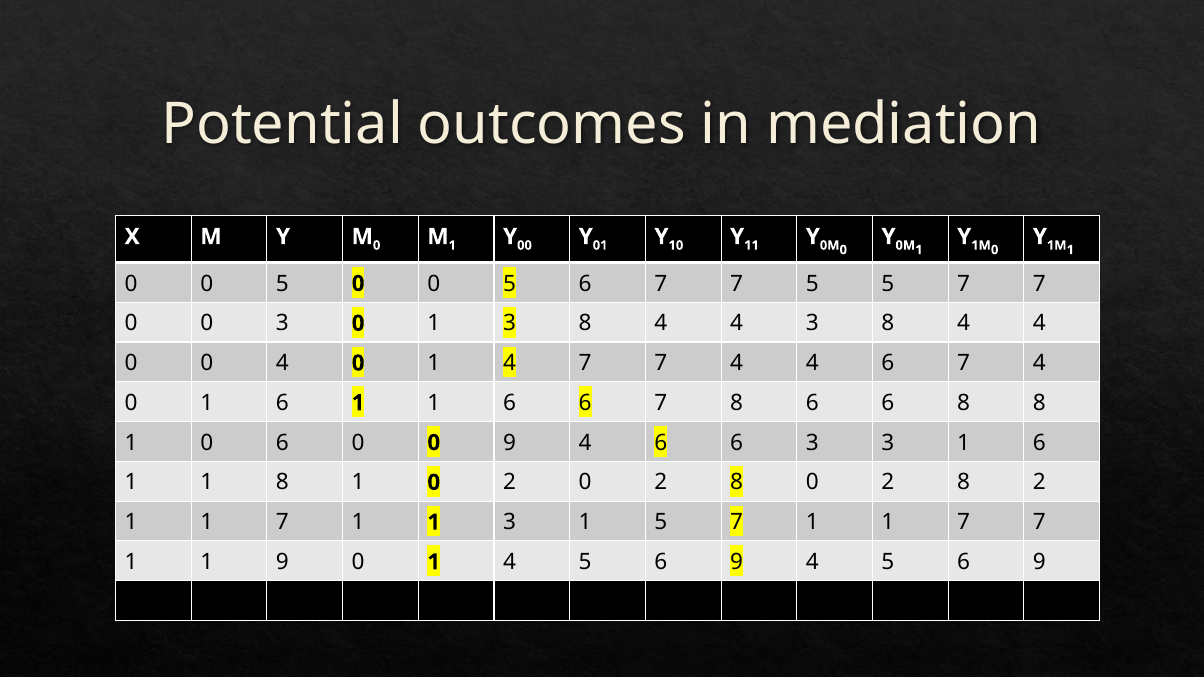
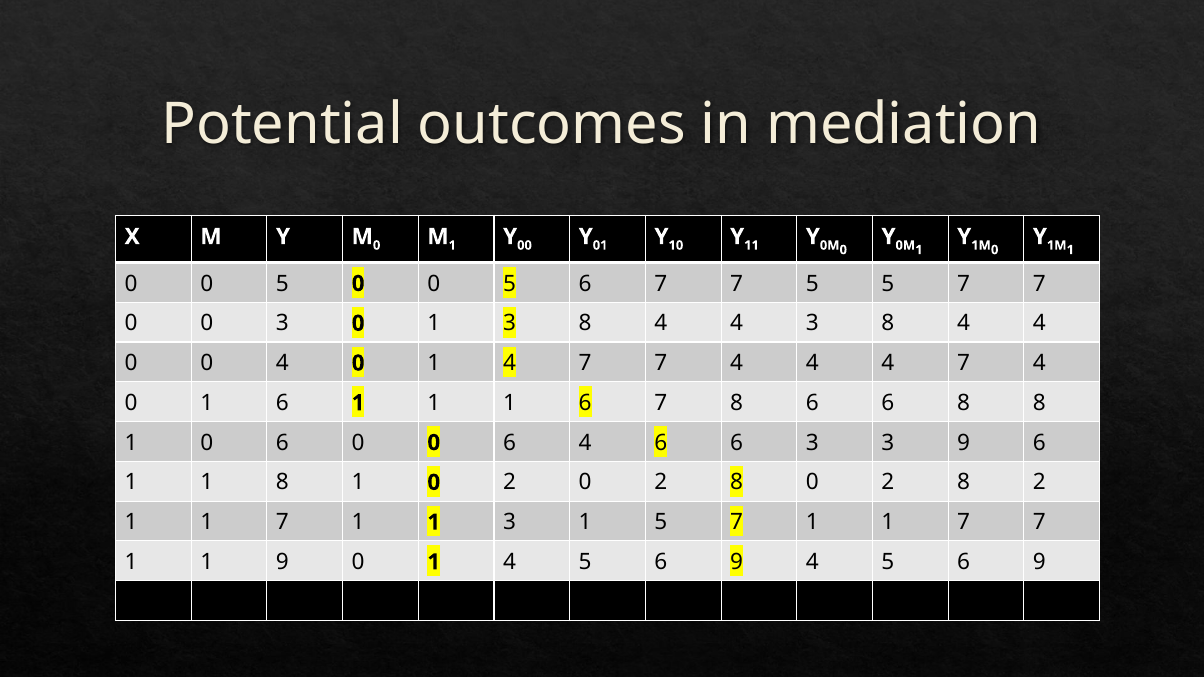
4 4 6: 6 -> 4
1 1 6: 6 -> 1
0 0 9: 9 -> 6
3 3 1: 1 -> 9
